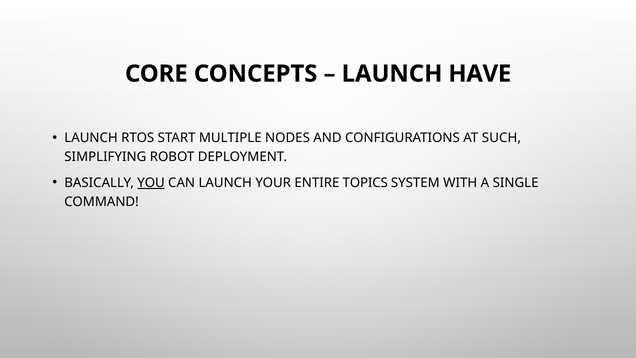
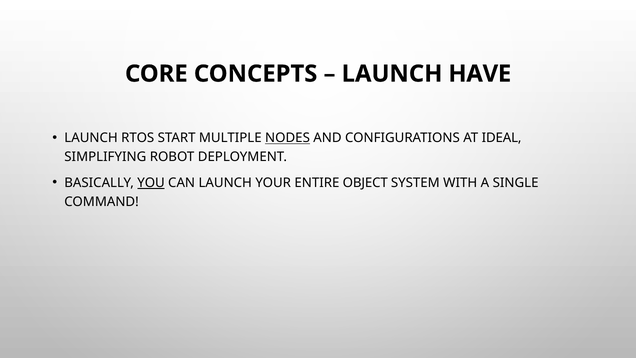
NODES underline: none -> present
SUCH: SUCH -> IDEAL
TOPICS: TOPICS -> OBJECT
